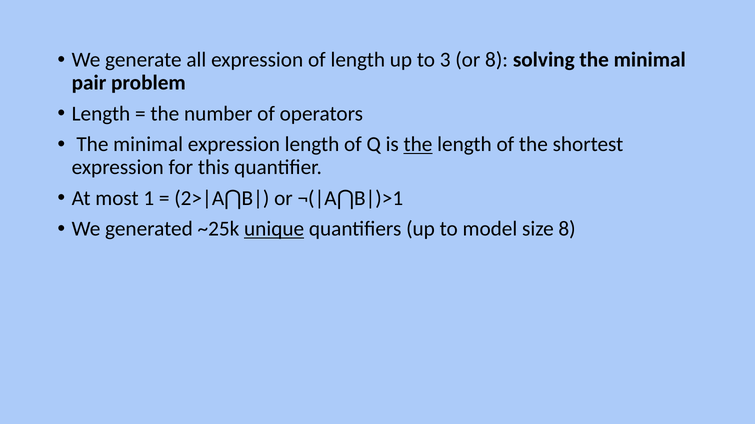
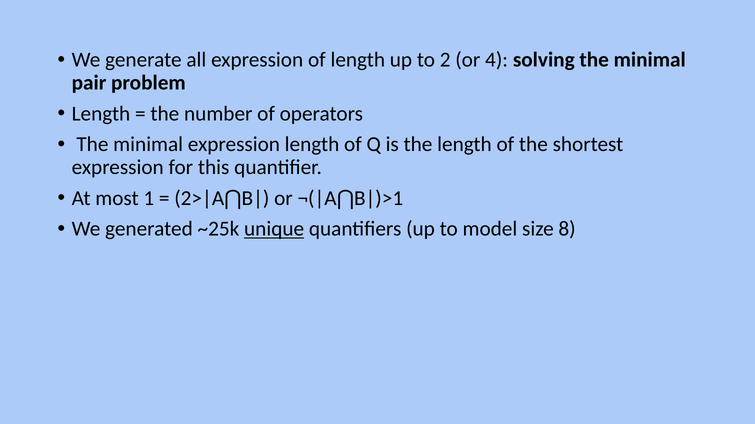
3: 3 -> 2
or 8: 8 -> 4
the at (418, 145) underline: present -> none
